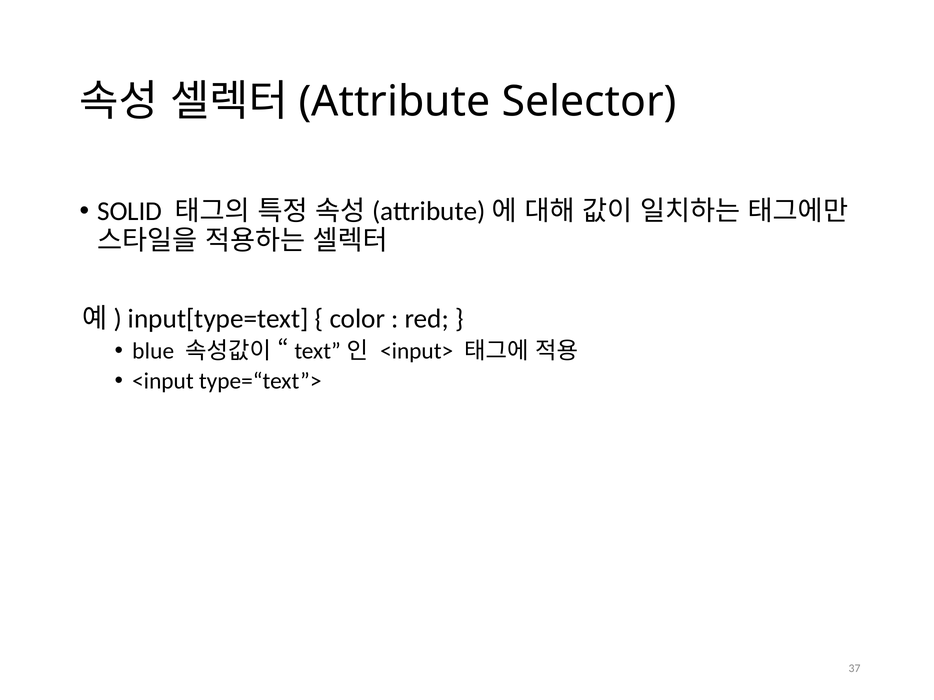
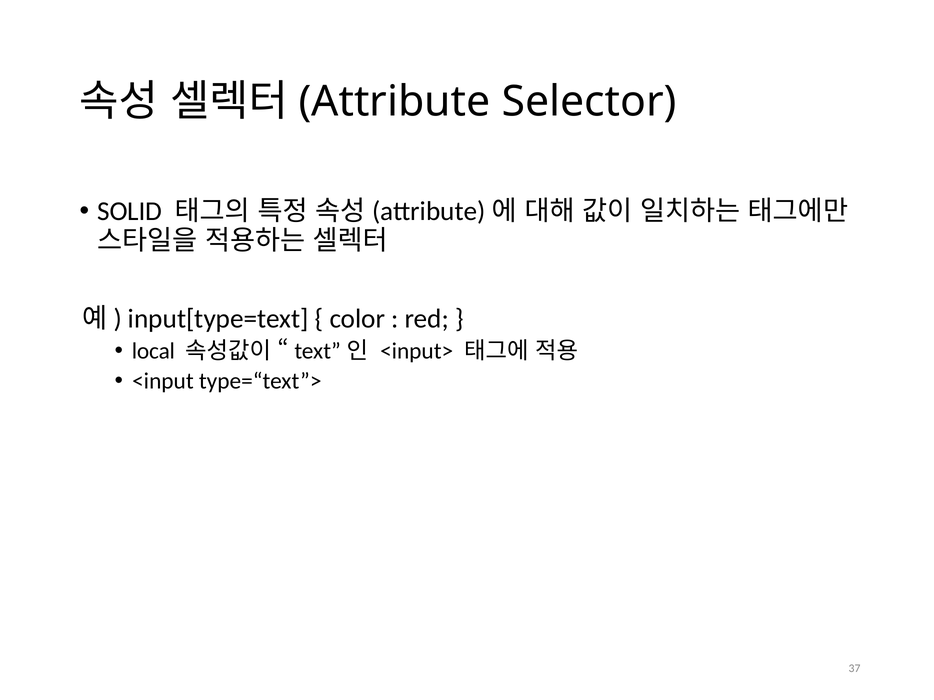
blue: blue -> local
